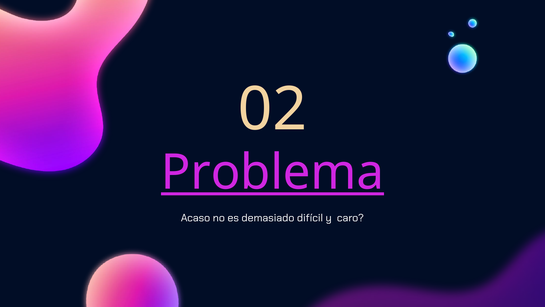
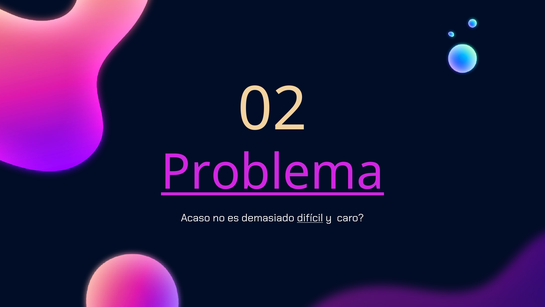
difícil underline: none -> present
